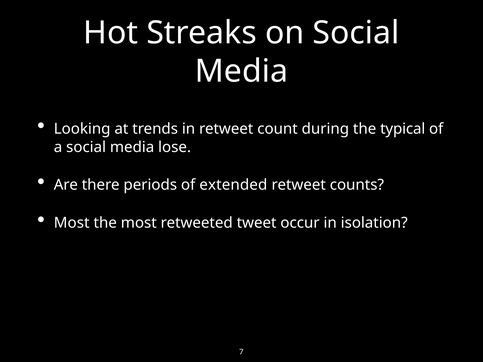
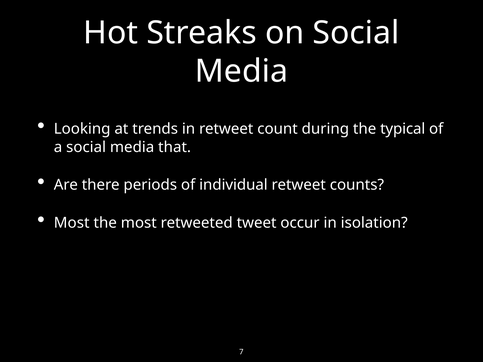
lose: lose -> that
extended: extended -> individual
